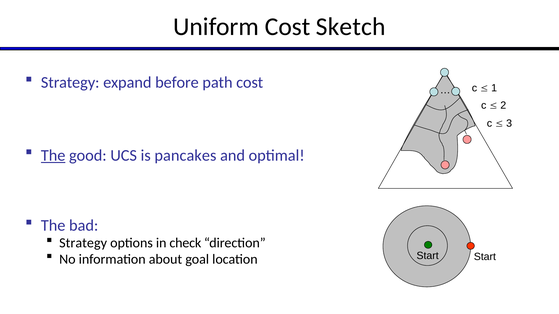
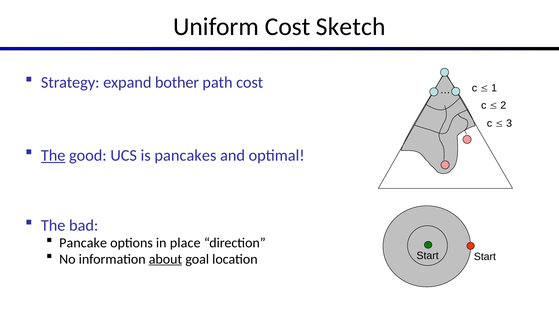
before: before -> bother
Strategy at (83, 243): Strategy -> Pancake
check: check -> place
about underline: none -> present
